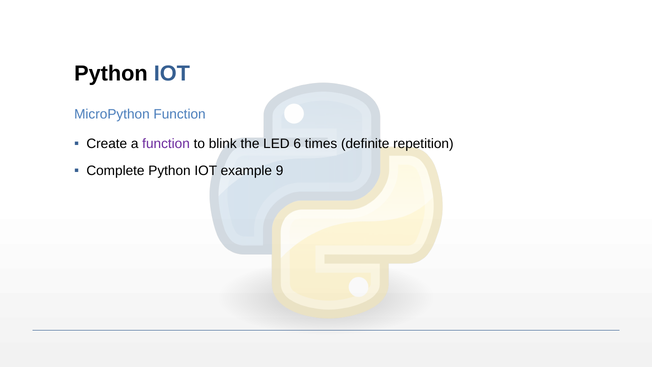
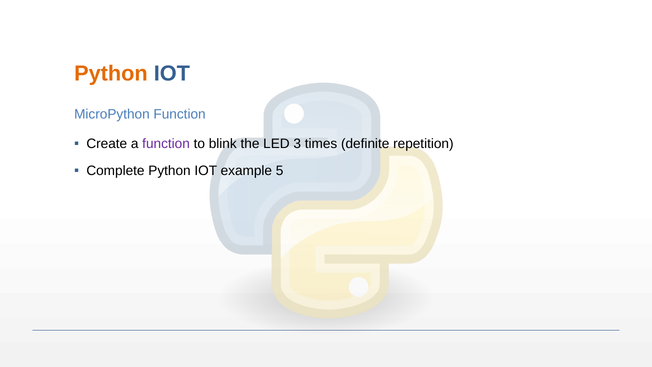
Python at (111, 74) colour: black -> orange
6: 6 -> 3
9: 9 -> 5
